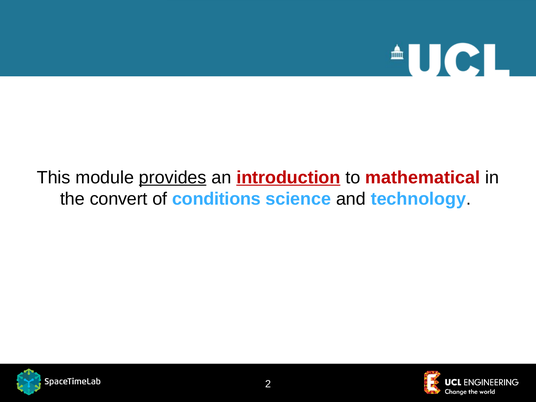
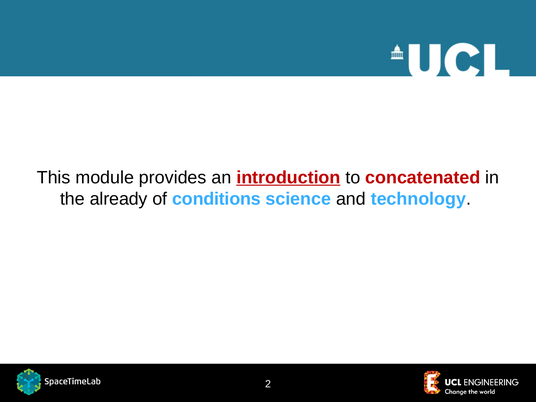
provides underline: present -> none
mathematical: mathematical -> concatenated
convert: convert -> already
